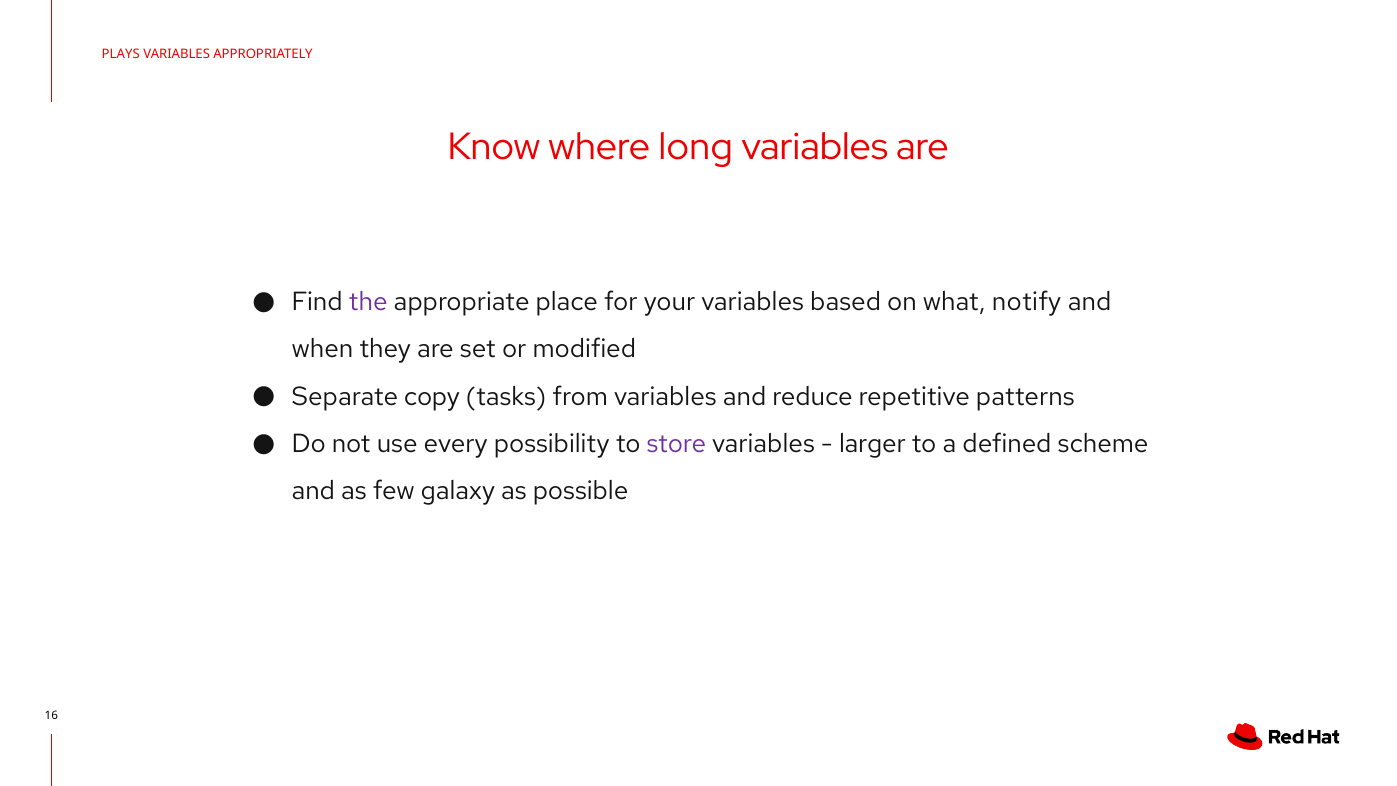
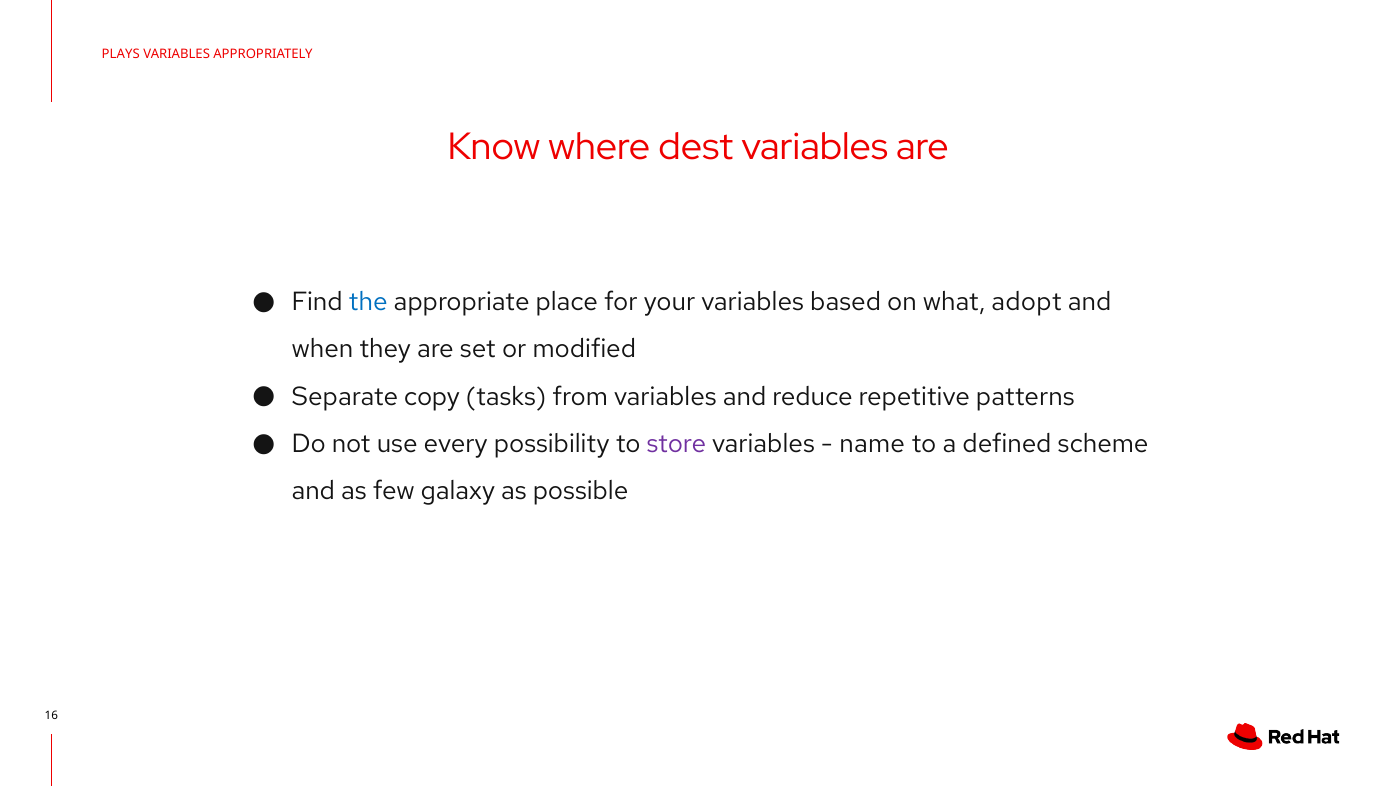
long: long -> dest
the colour: purple -> blue
notify: notify -> adopt
larger: larger -> name
